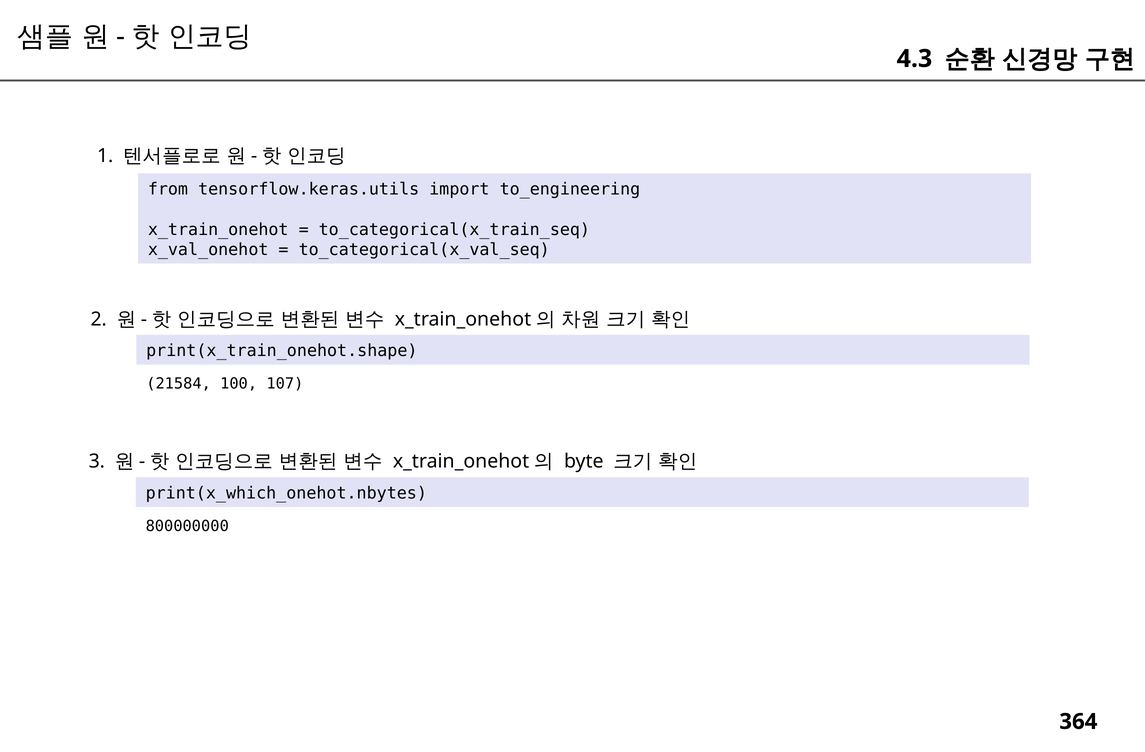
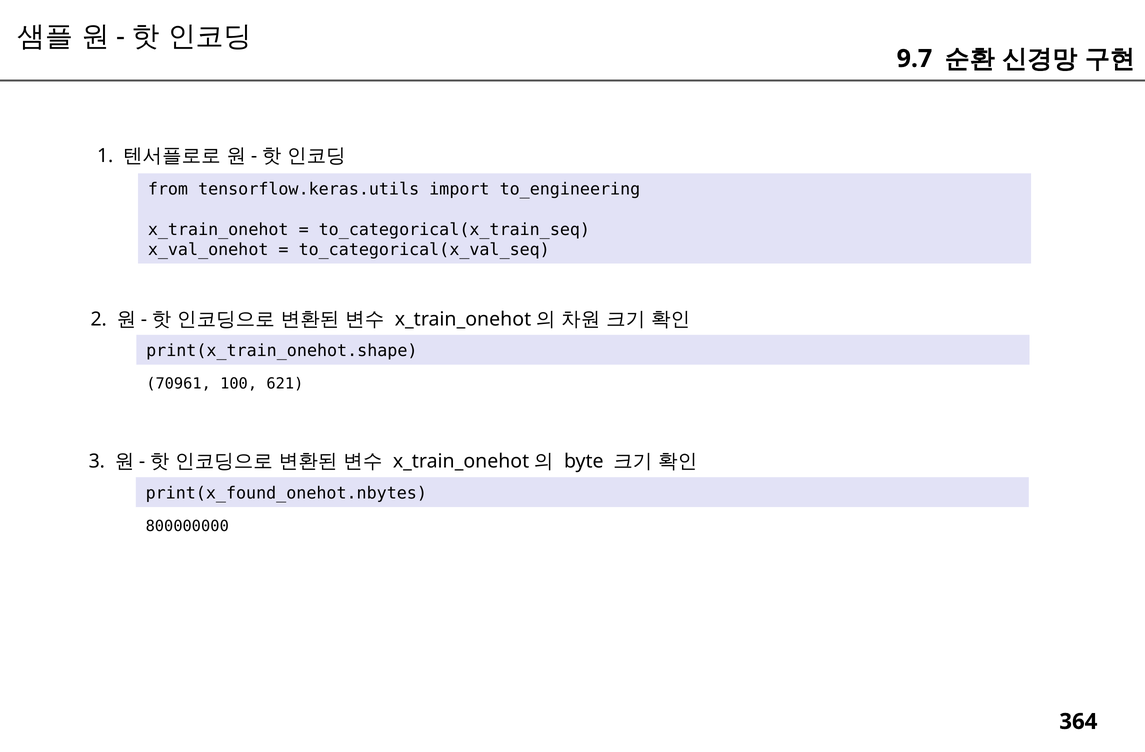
4.3: 4.3 -> 9.7
21584: 21584 -> 70961
107: 107 -> 621
print(x_which_onehot.nbytes: print(x_which_onehot.nbytes -> print(x_found_onehot.nbytes
